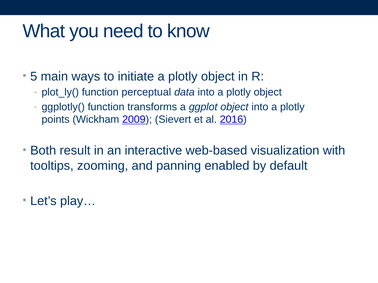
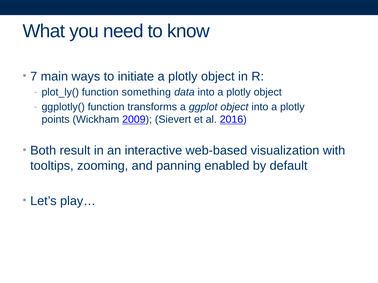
5: 5 -> 7
perceptual: perceptual -> something
